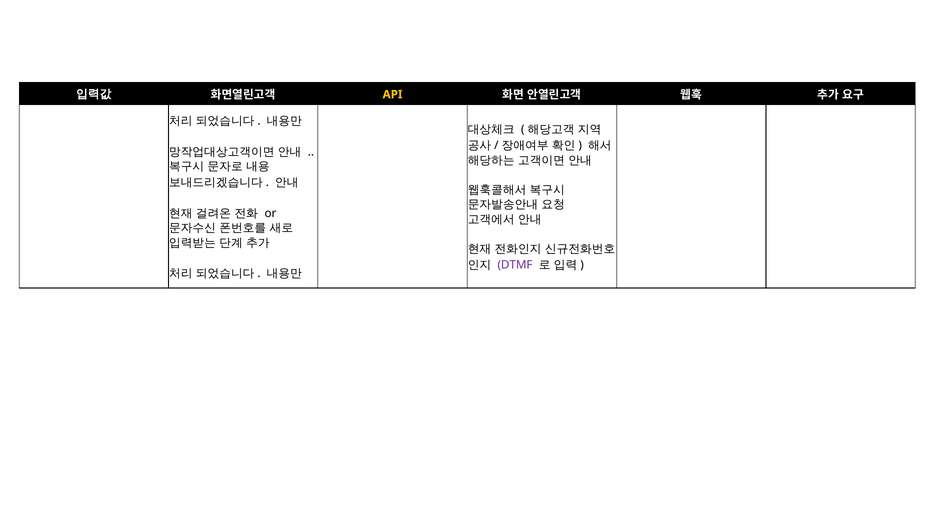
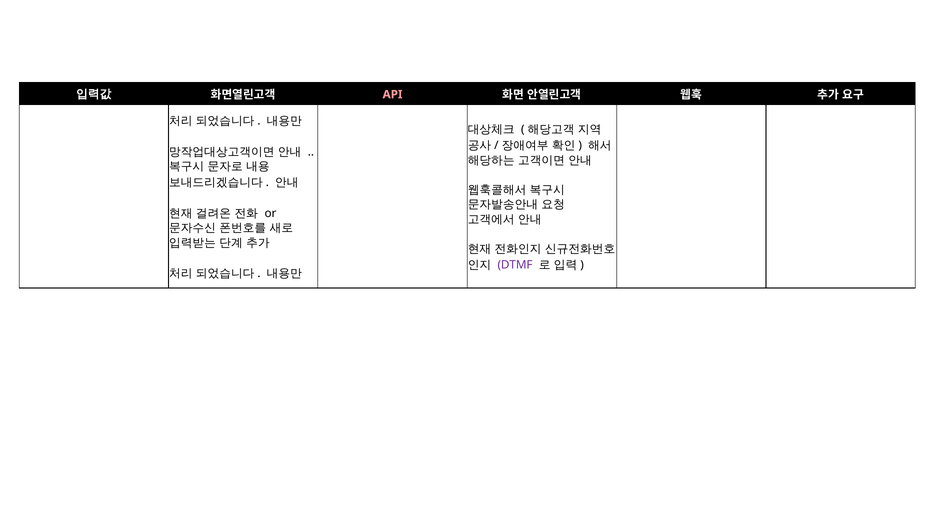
API colour: yellow -> pink
